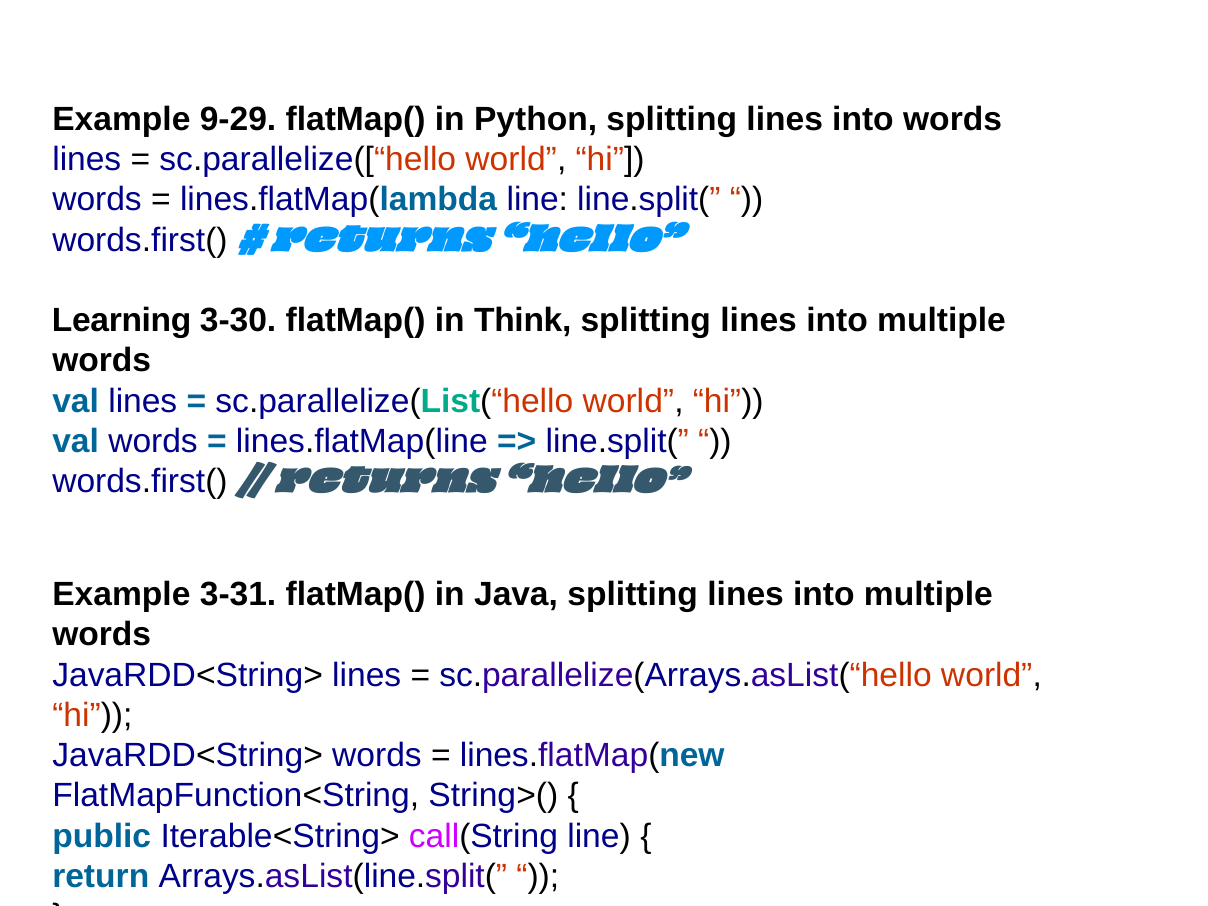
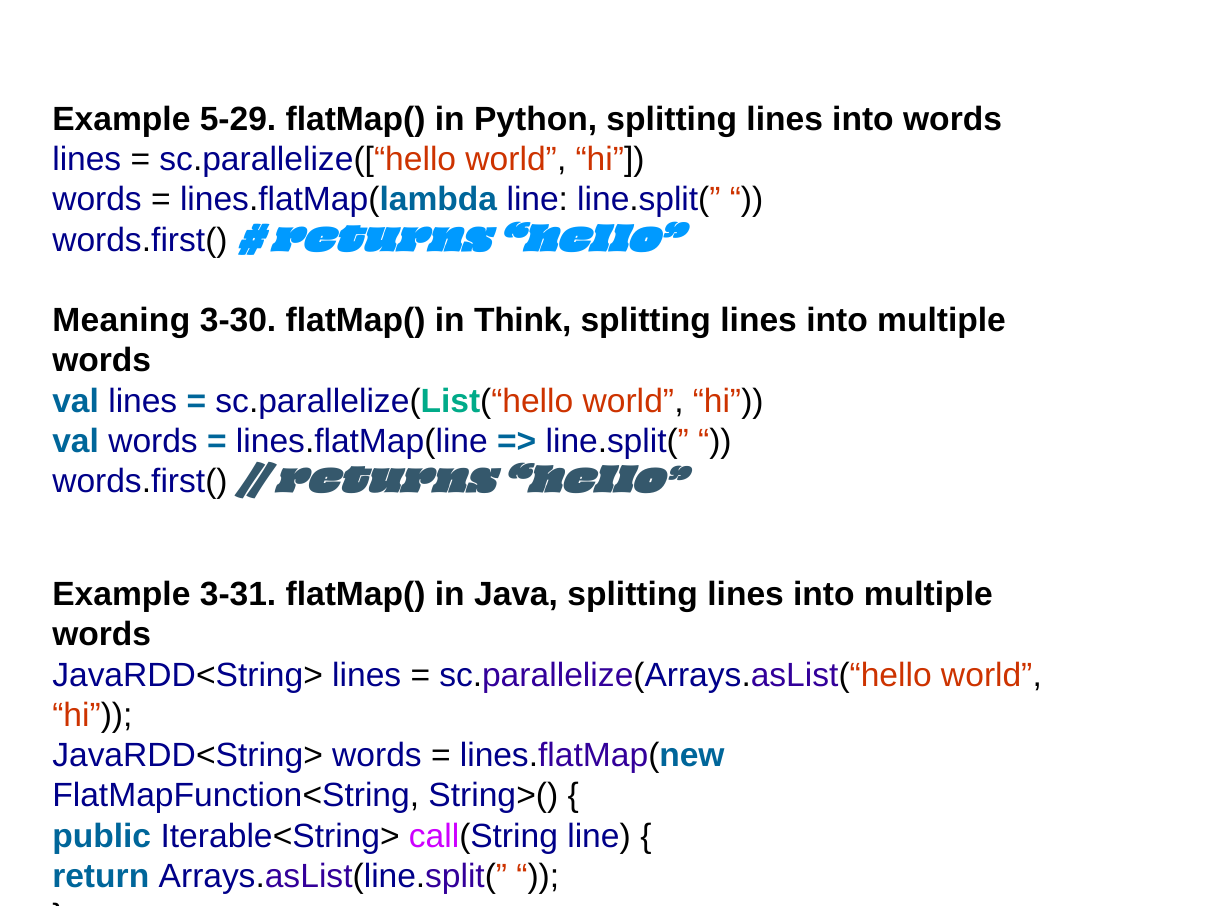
9-29: 9-29 -> 5-29
Learning: Learning -> Meaning
